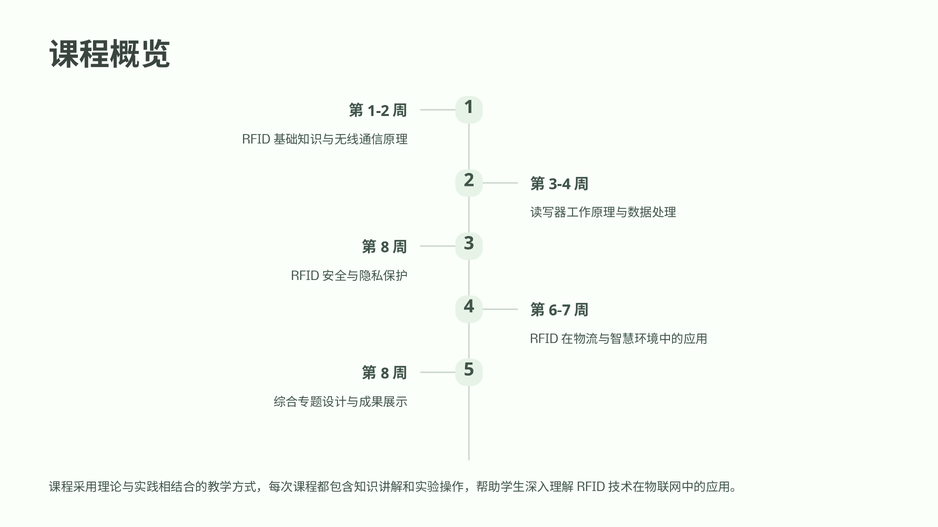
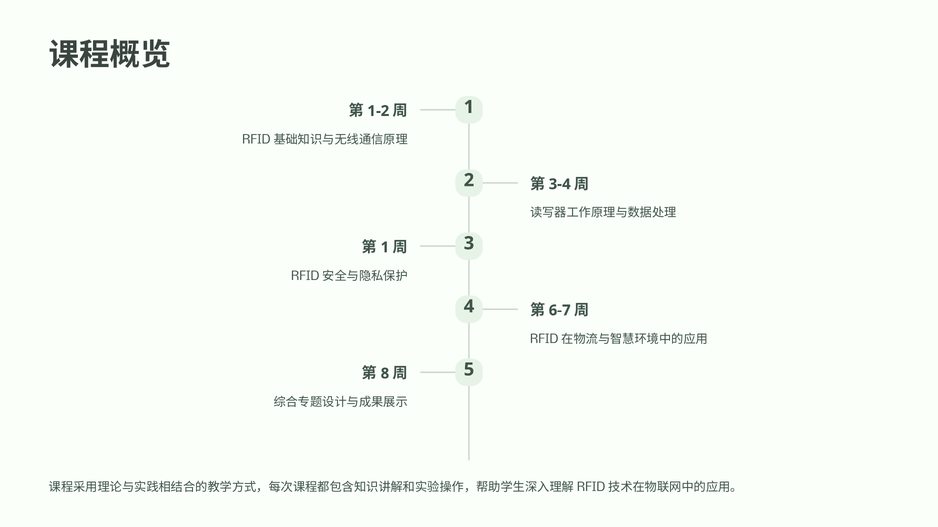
8 at (385, 248): 8 -> 1
